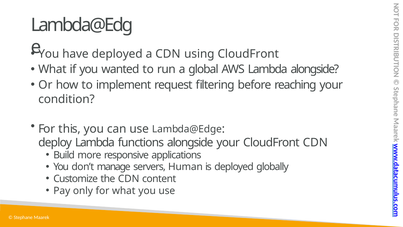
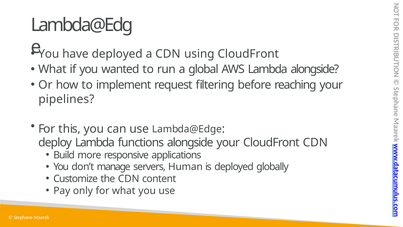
condition: condition -> pipelines
